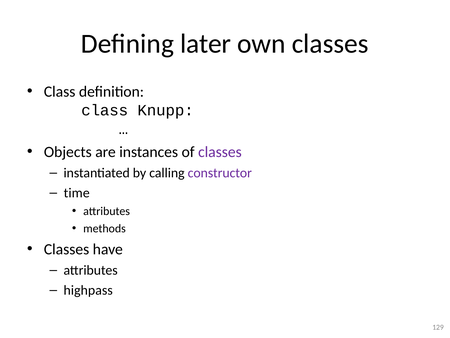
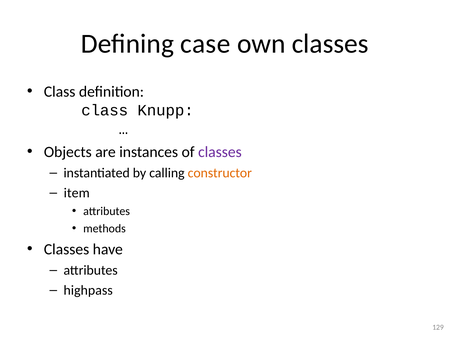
later: later -> case
constructor colour: purple -> orange
time: time -> item
